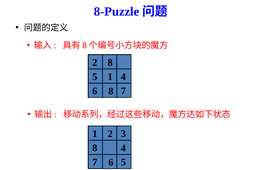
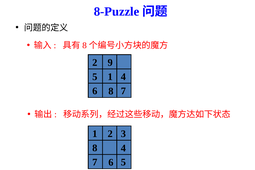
8 at (110, 63): 8 -> 9
